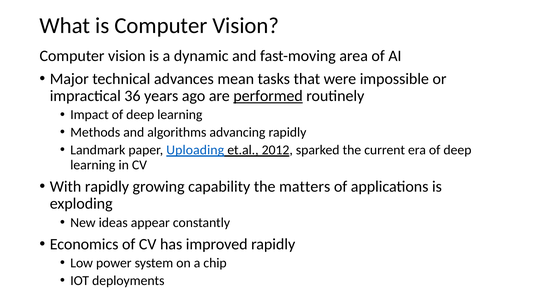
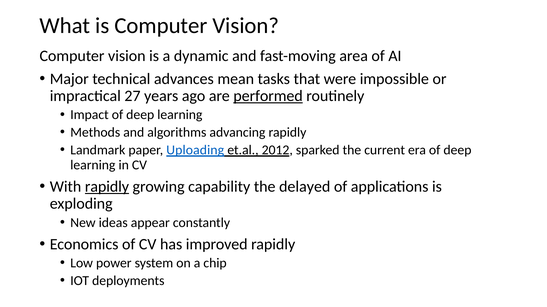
36: 36 -> 27
rapidly at (107, 187) underline: none -> present
matters: matters -> delayed
